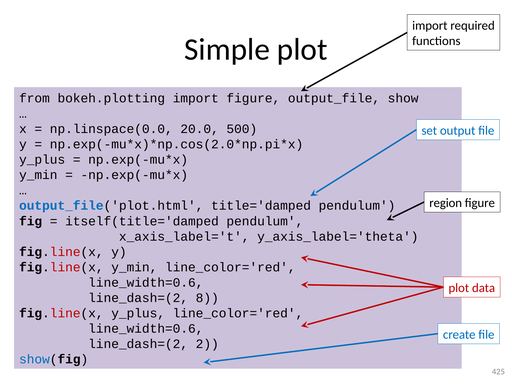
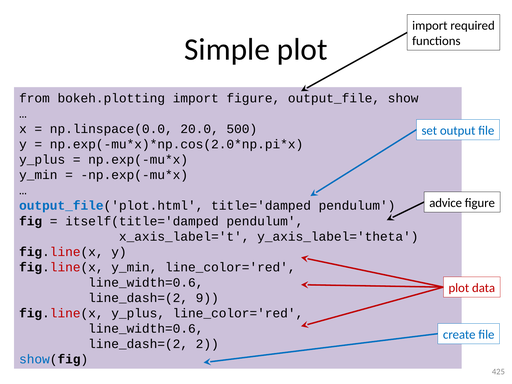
region: region -> advice
8: 8 -> 9
